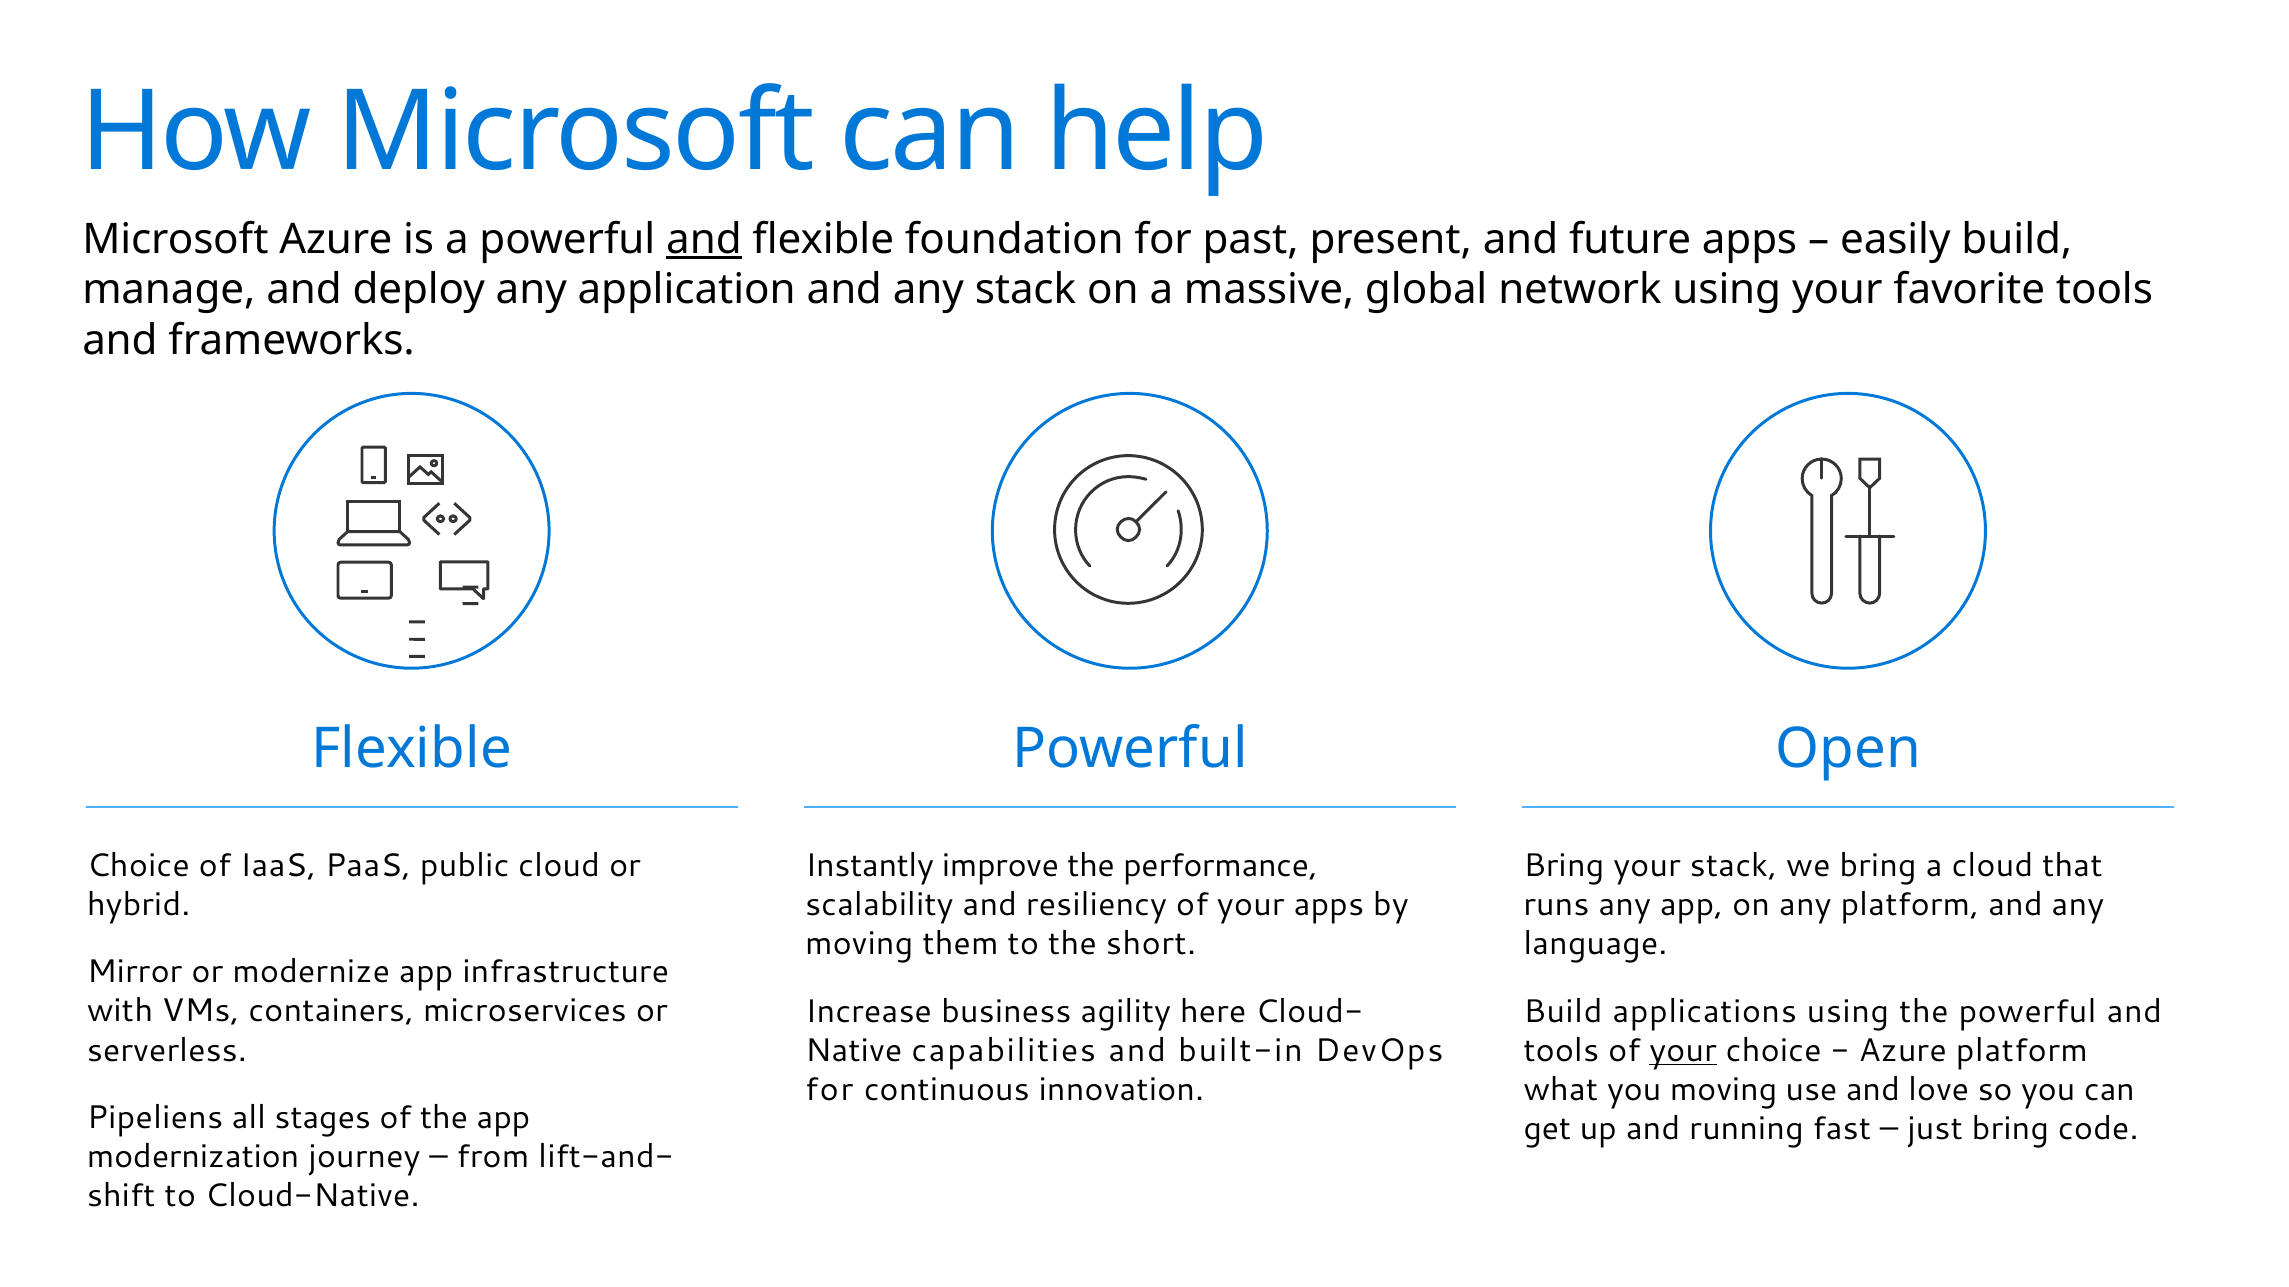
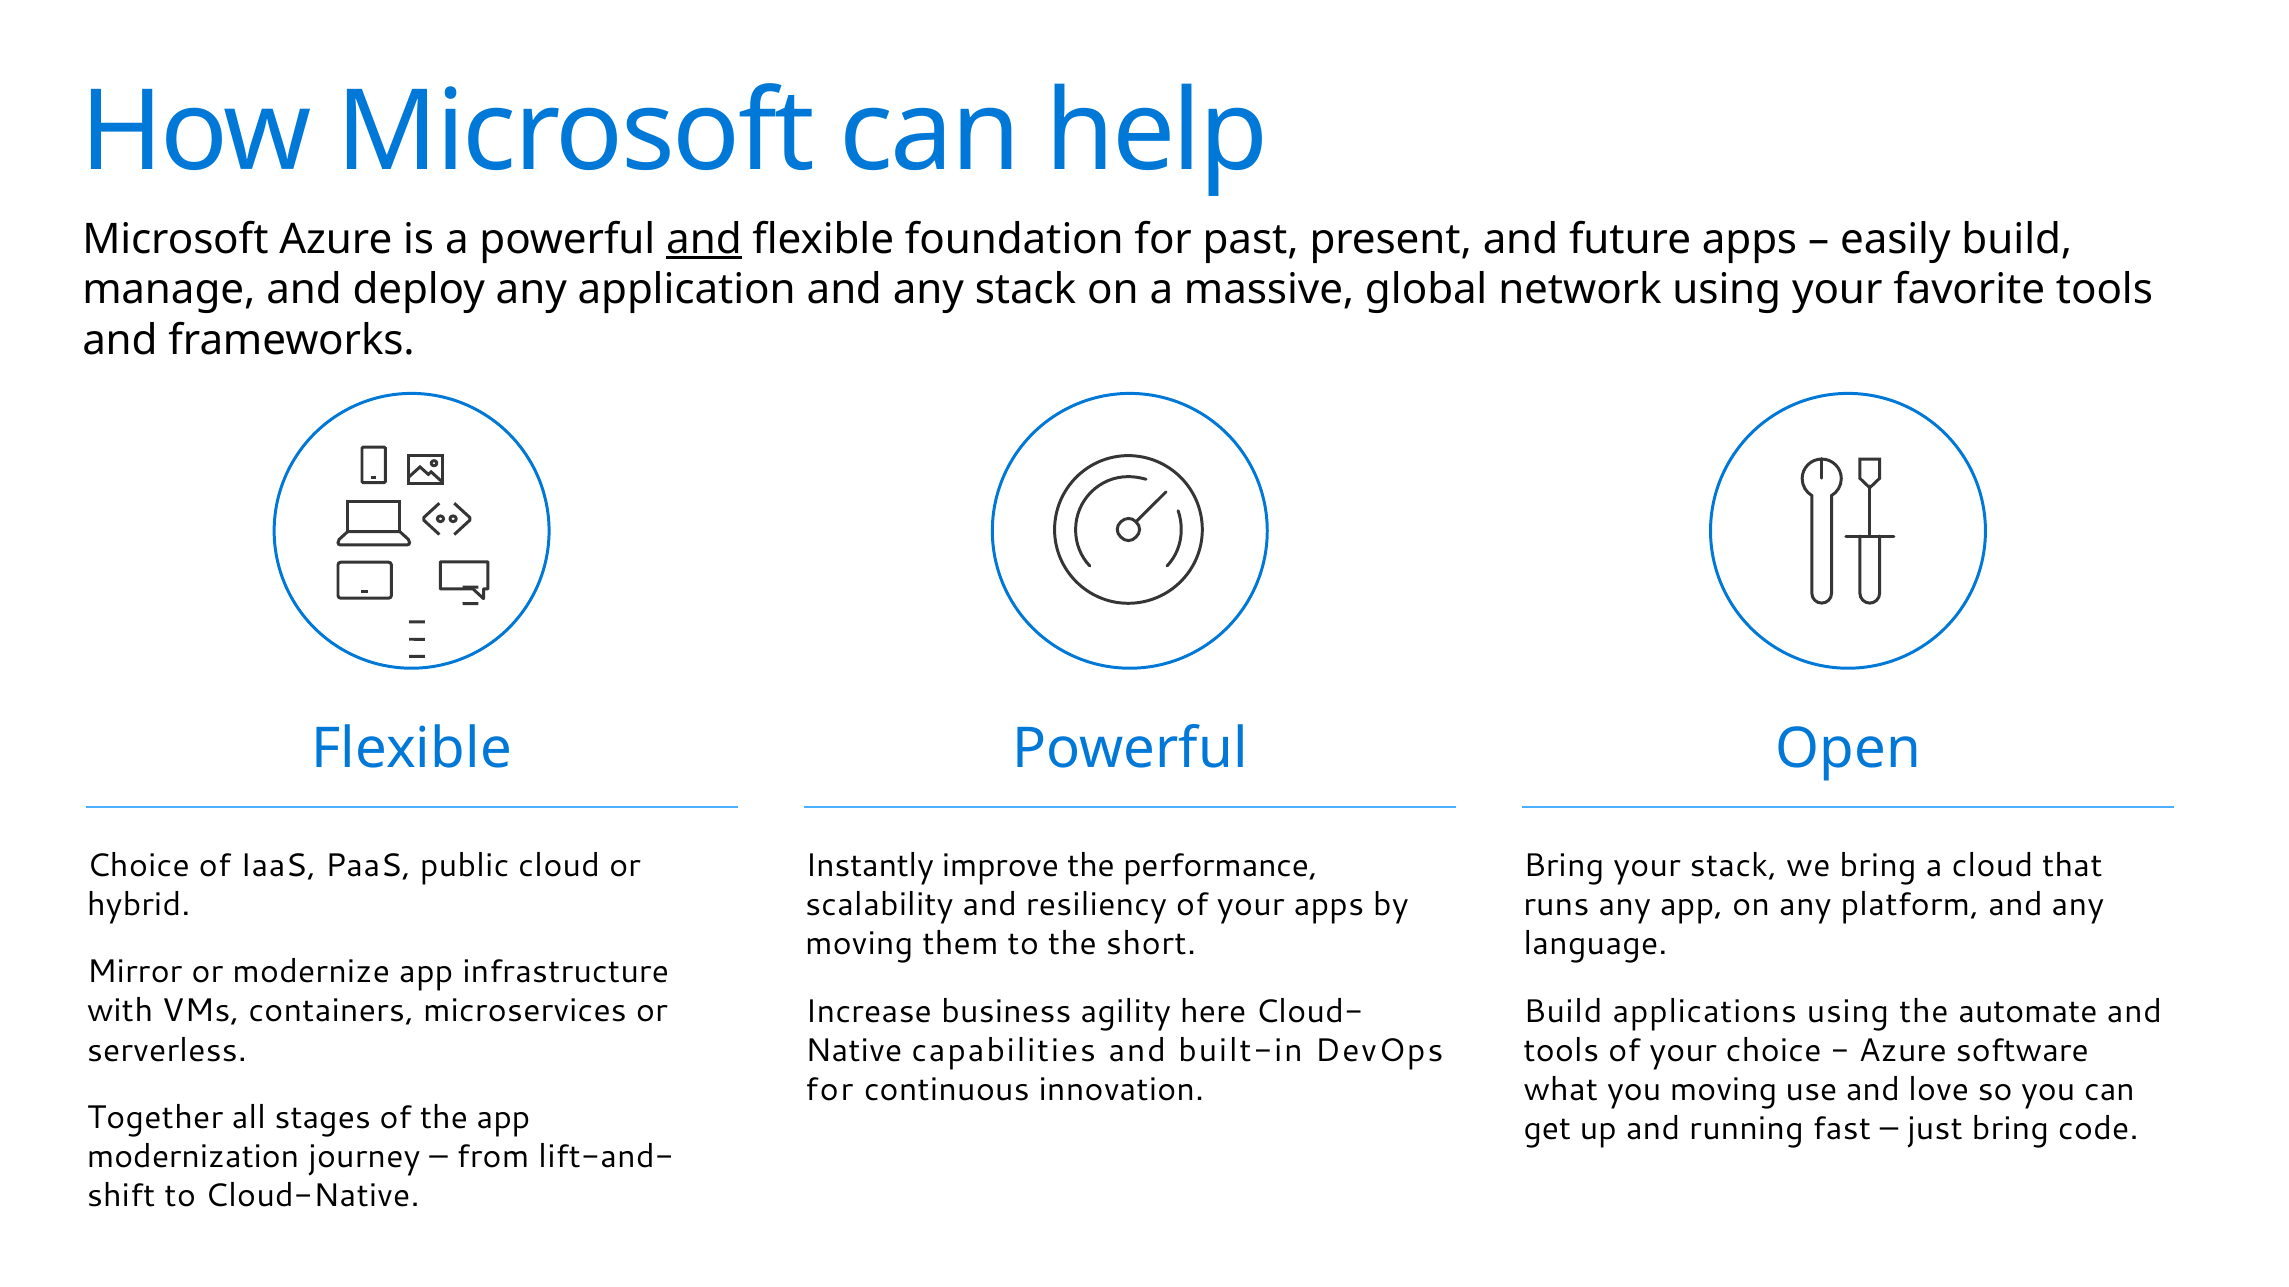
the powerful: powerful -> automate
your at (1683, 1051) underline: present -> none
Azure platform: platform -> software
Pipeliens: Pipeliens -> Together
